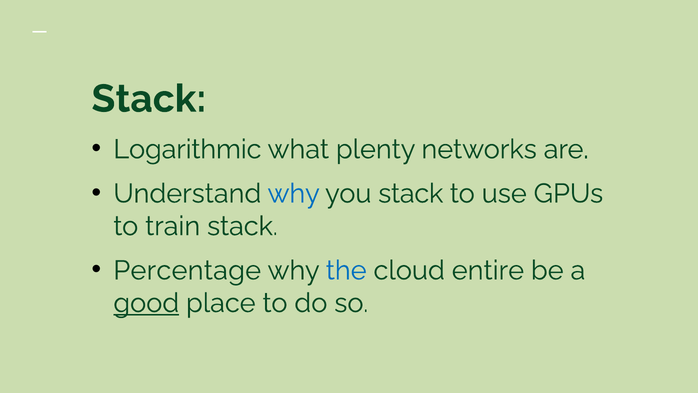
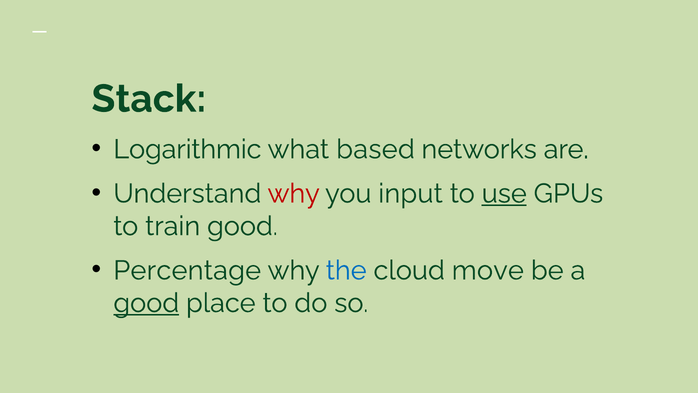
plenty: plenty -> based
why at (294, 193) colour: blue -> red
you stack: stack -> input
use underline: none -> present
train stack: stack -> good
entire: entire -> move
